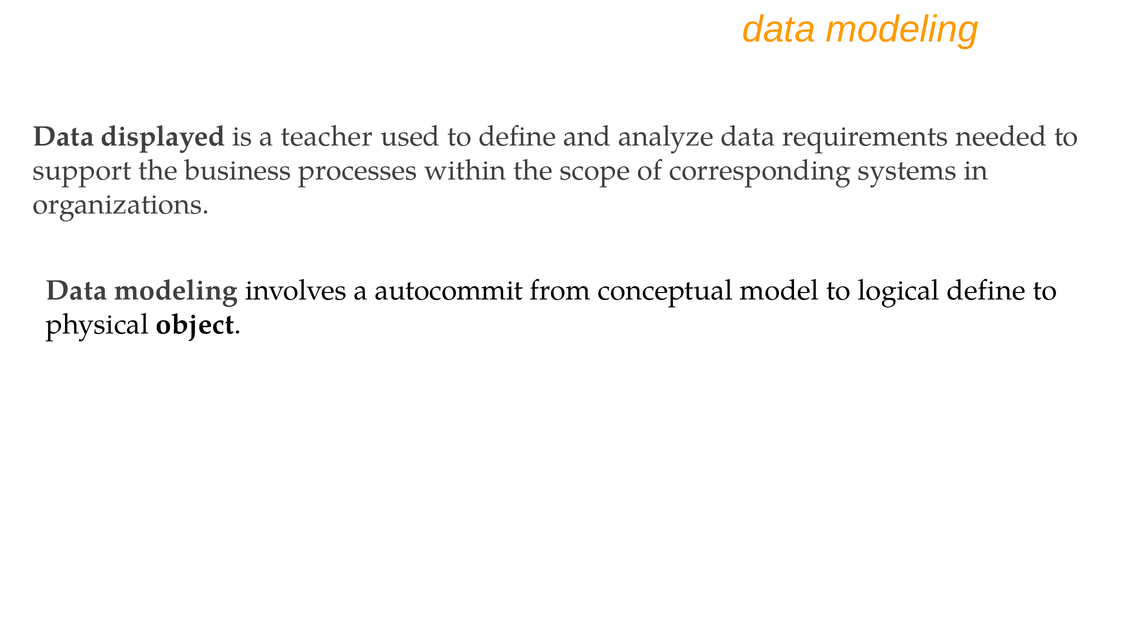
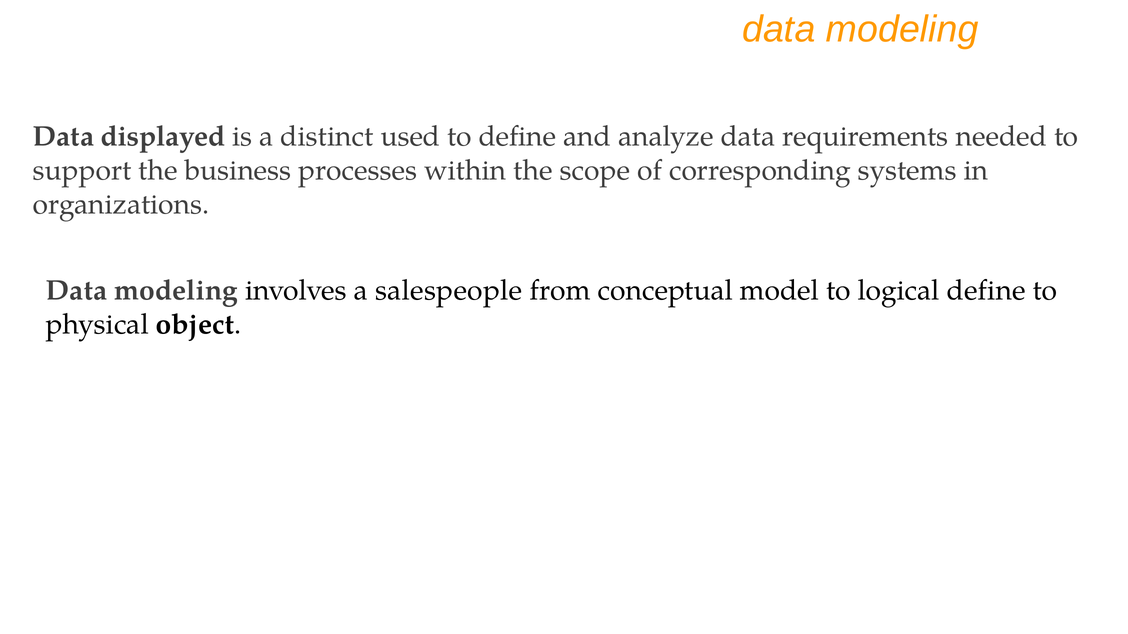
teacher: teacher -> distinct
autocommit: autocommit -> salespeople
